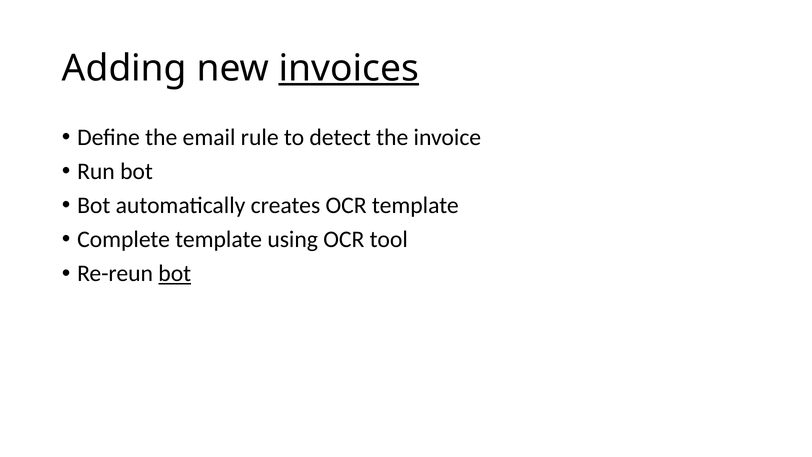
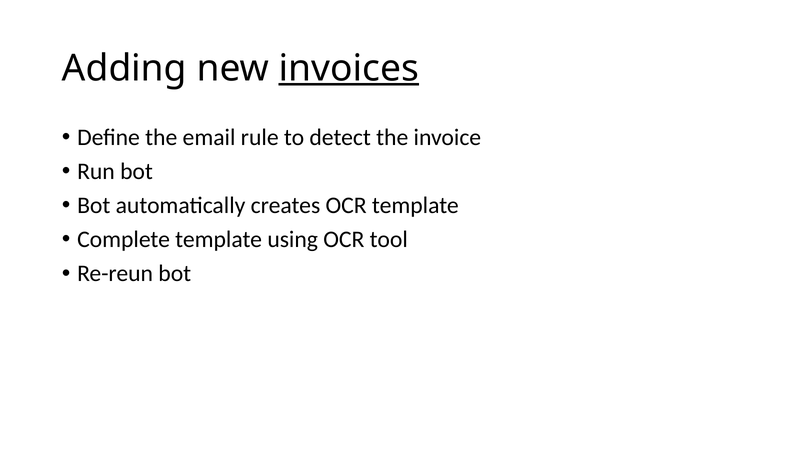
bot at (175, 273) underline: present -> none
